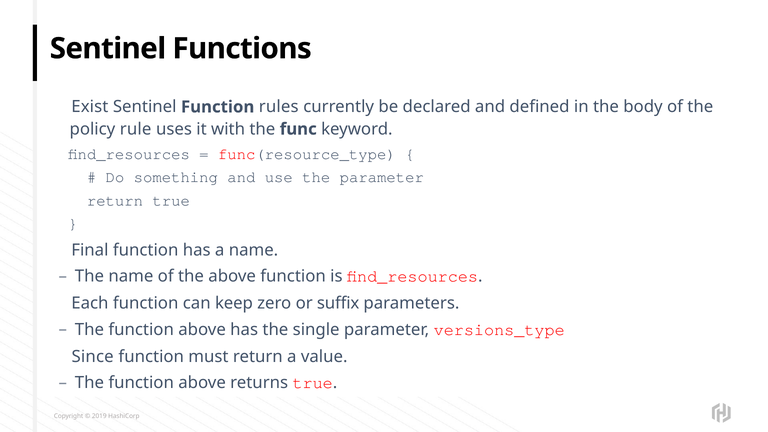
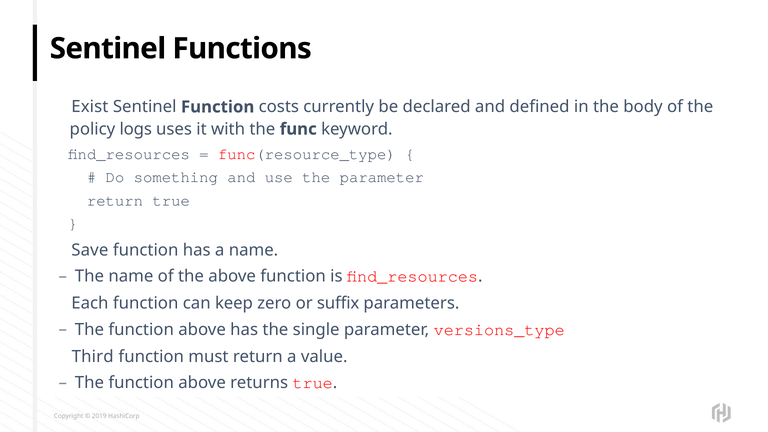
rules: rules -> costs
rule: rule -> logs
Final: Final -> Save
Since: Since -> Third
